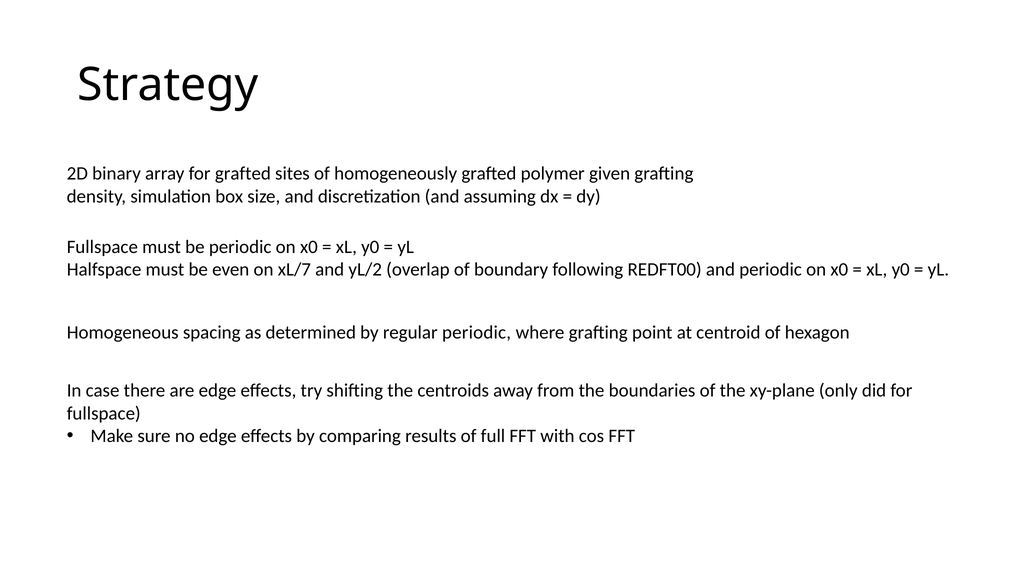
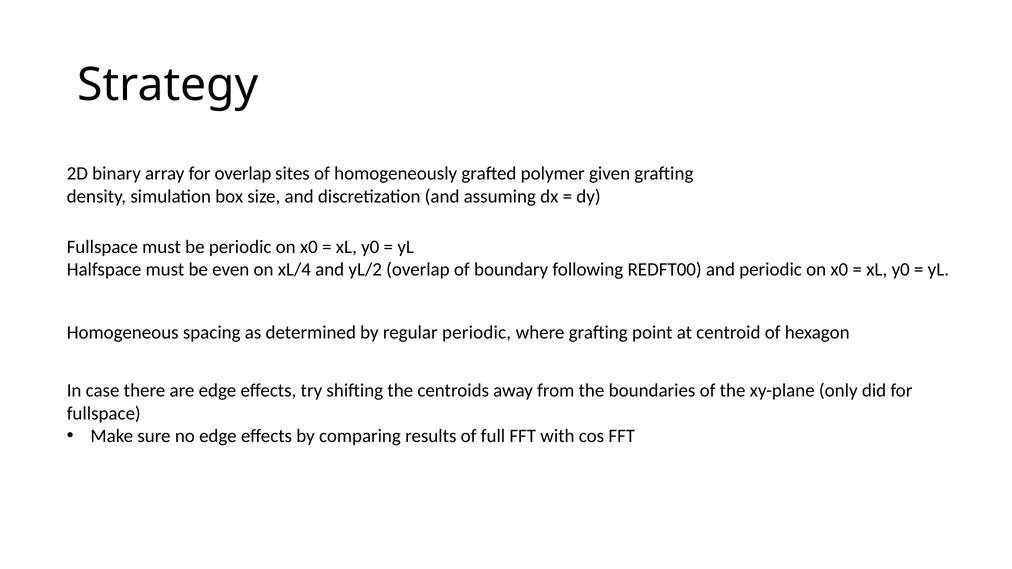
for grafted: grafted -> overlap
xL/7: xL/7 -> xL/4
